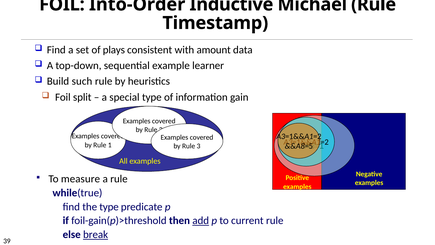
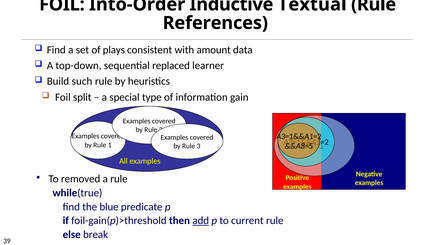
Michael: Michael -> Textual
Timestamp: Timestamp -> References
example: example -> replaced
measure: measure -> removed
the type: type -> blue
break underline: present -> none
